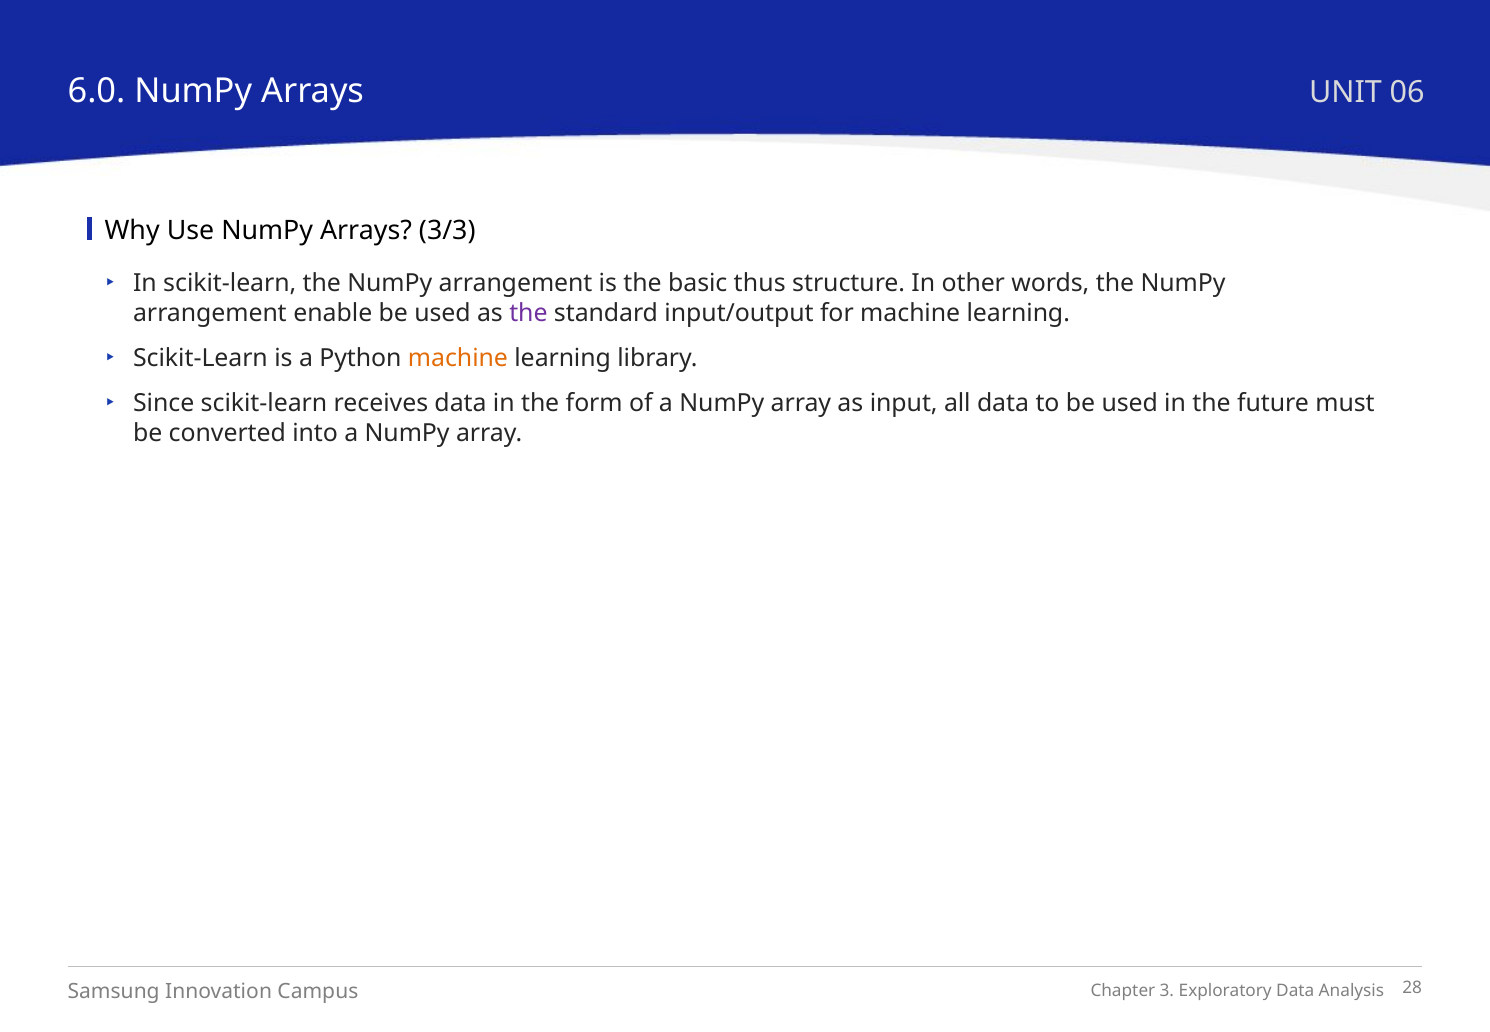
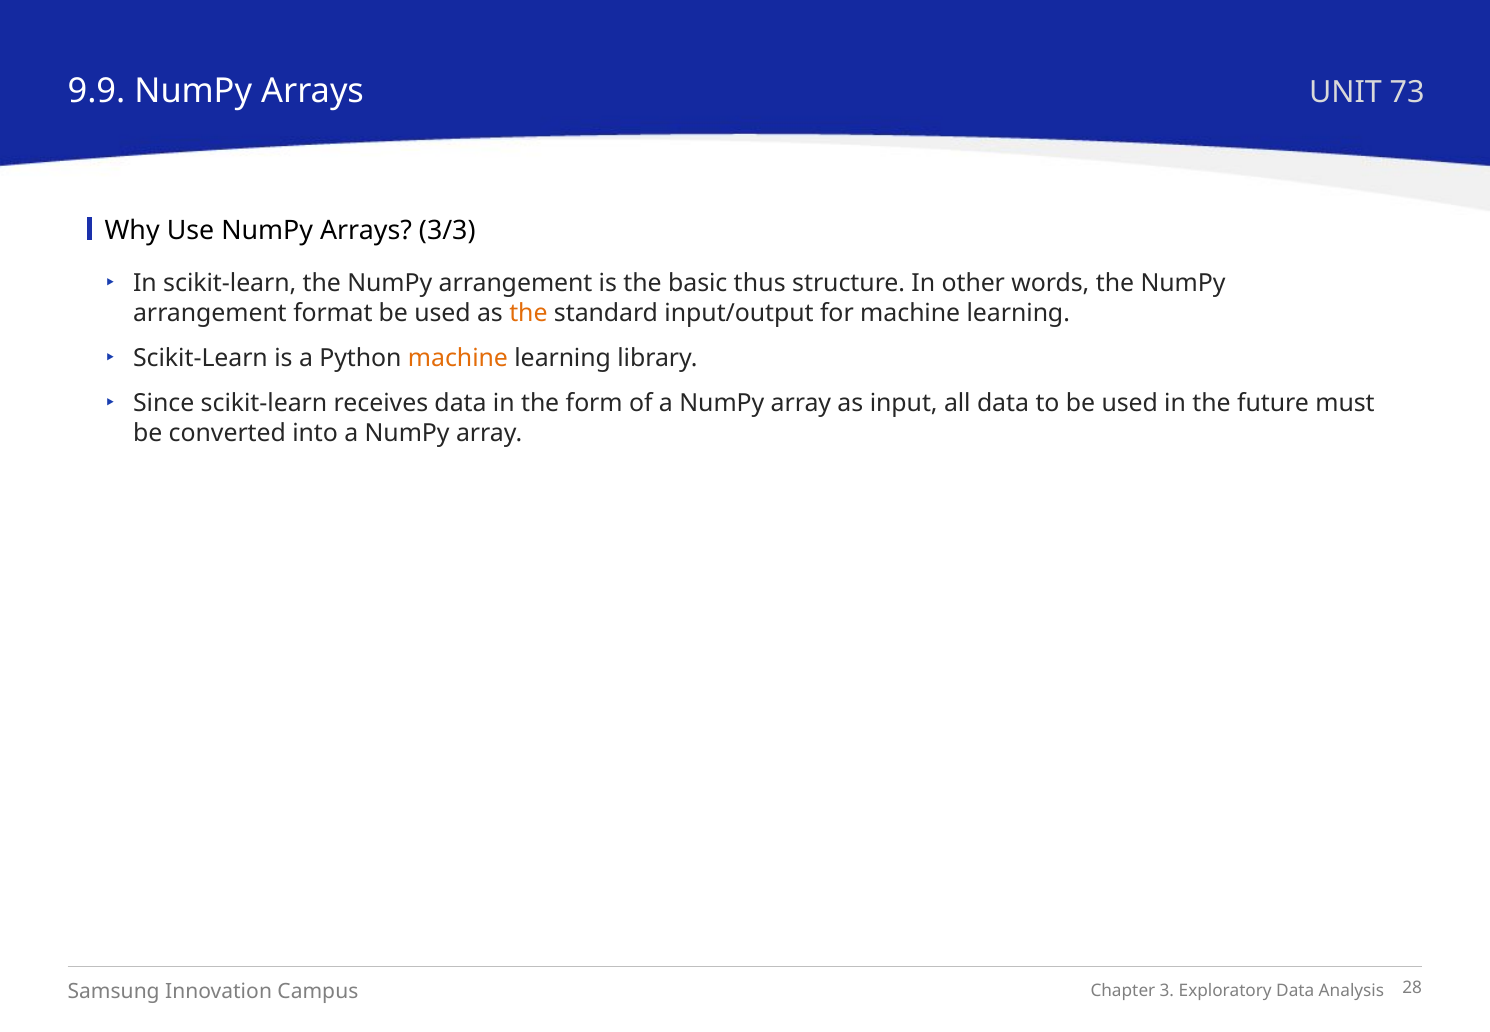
6.0: 6.0 -> 9.9
06: 06 -> 73
enable: enable -> format
the at (528, 313) colour: purple -> orange
